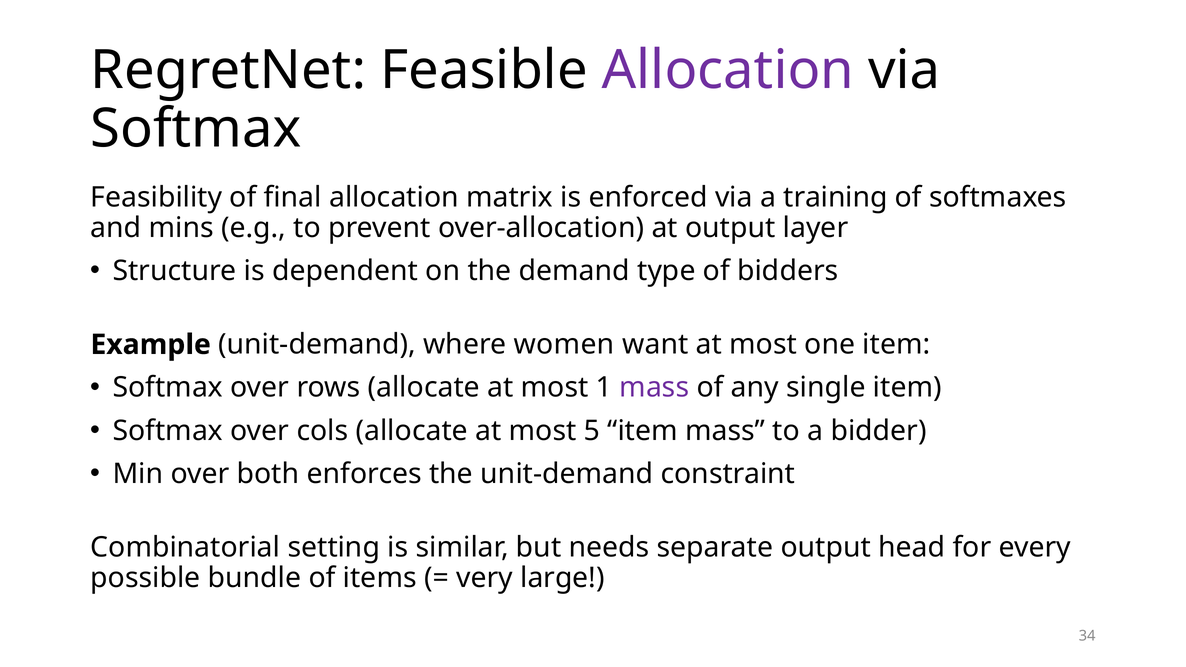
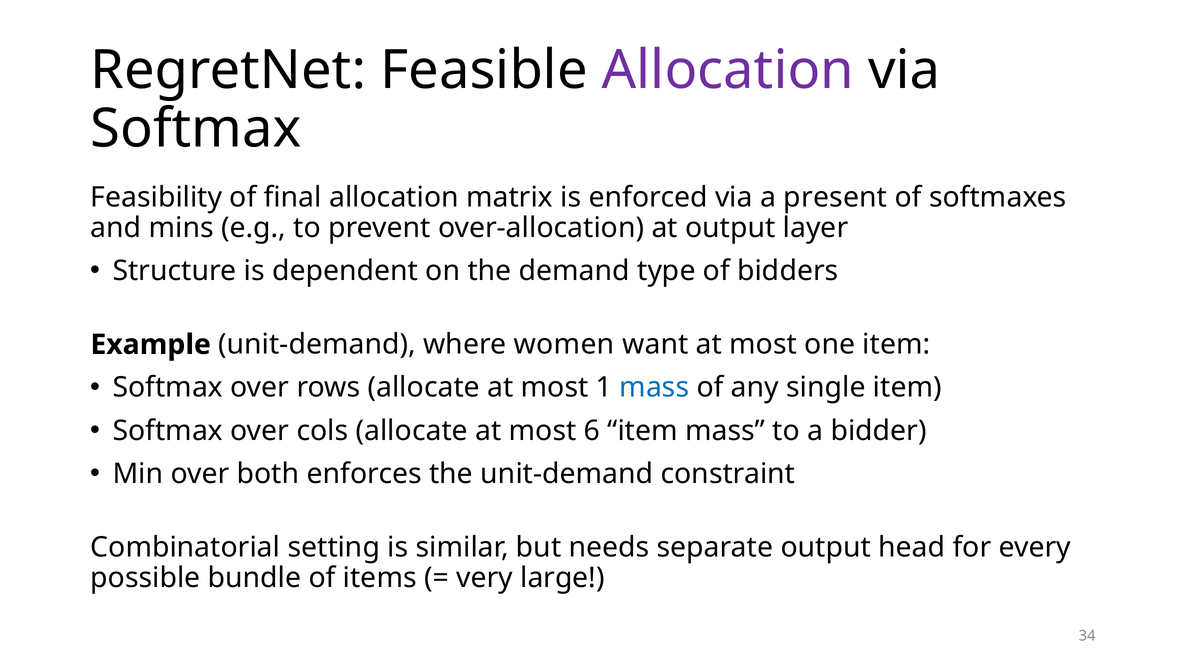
training: training -> present
mass at (654, 388) colour: purple -> blue
5: 5 -> 6
